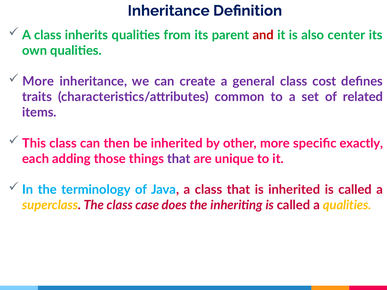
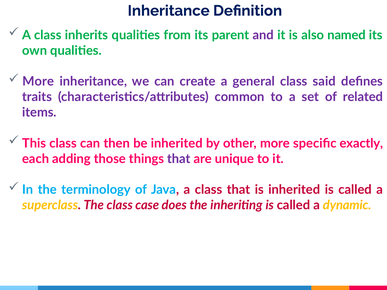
and colour: red -> purple
center: center -> named
cost: cost -> said
a qualities: qualities -> dynamic
